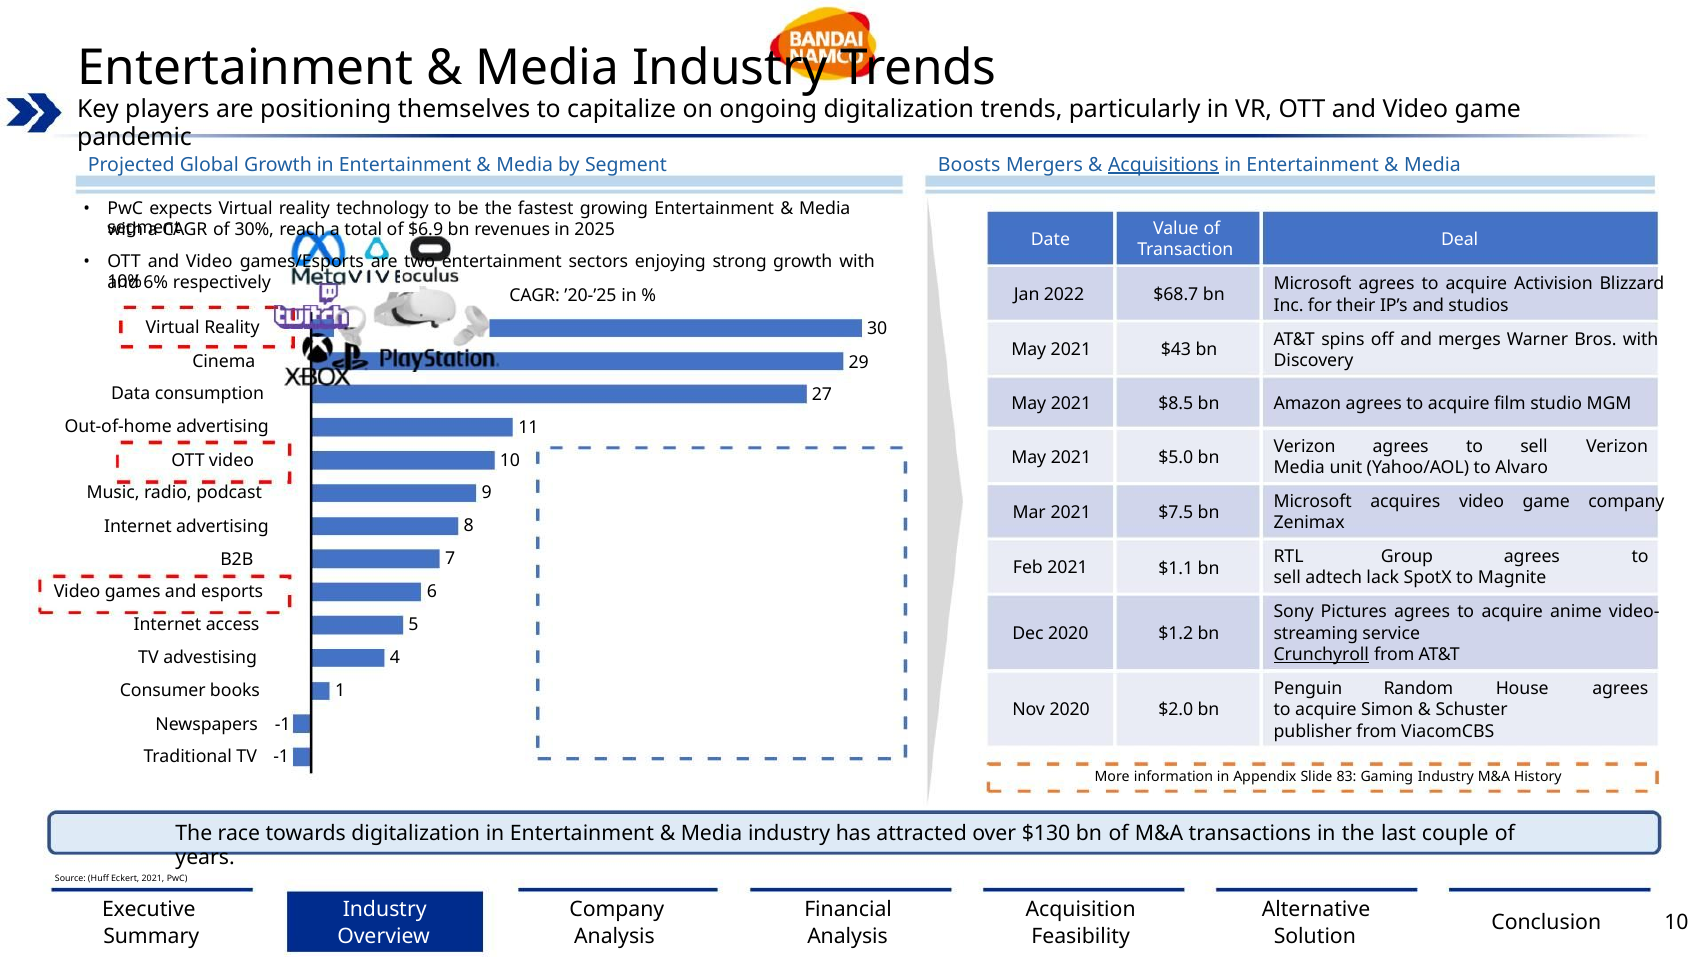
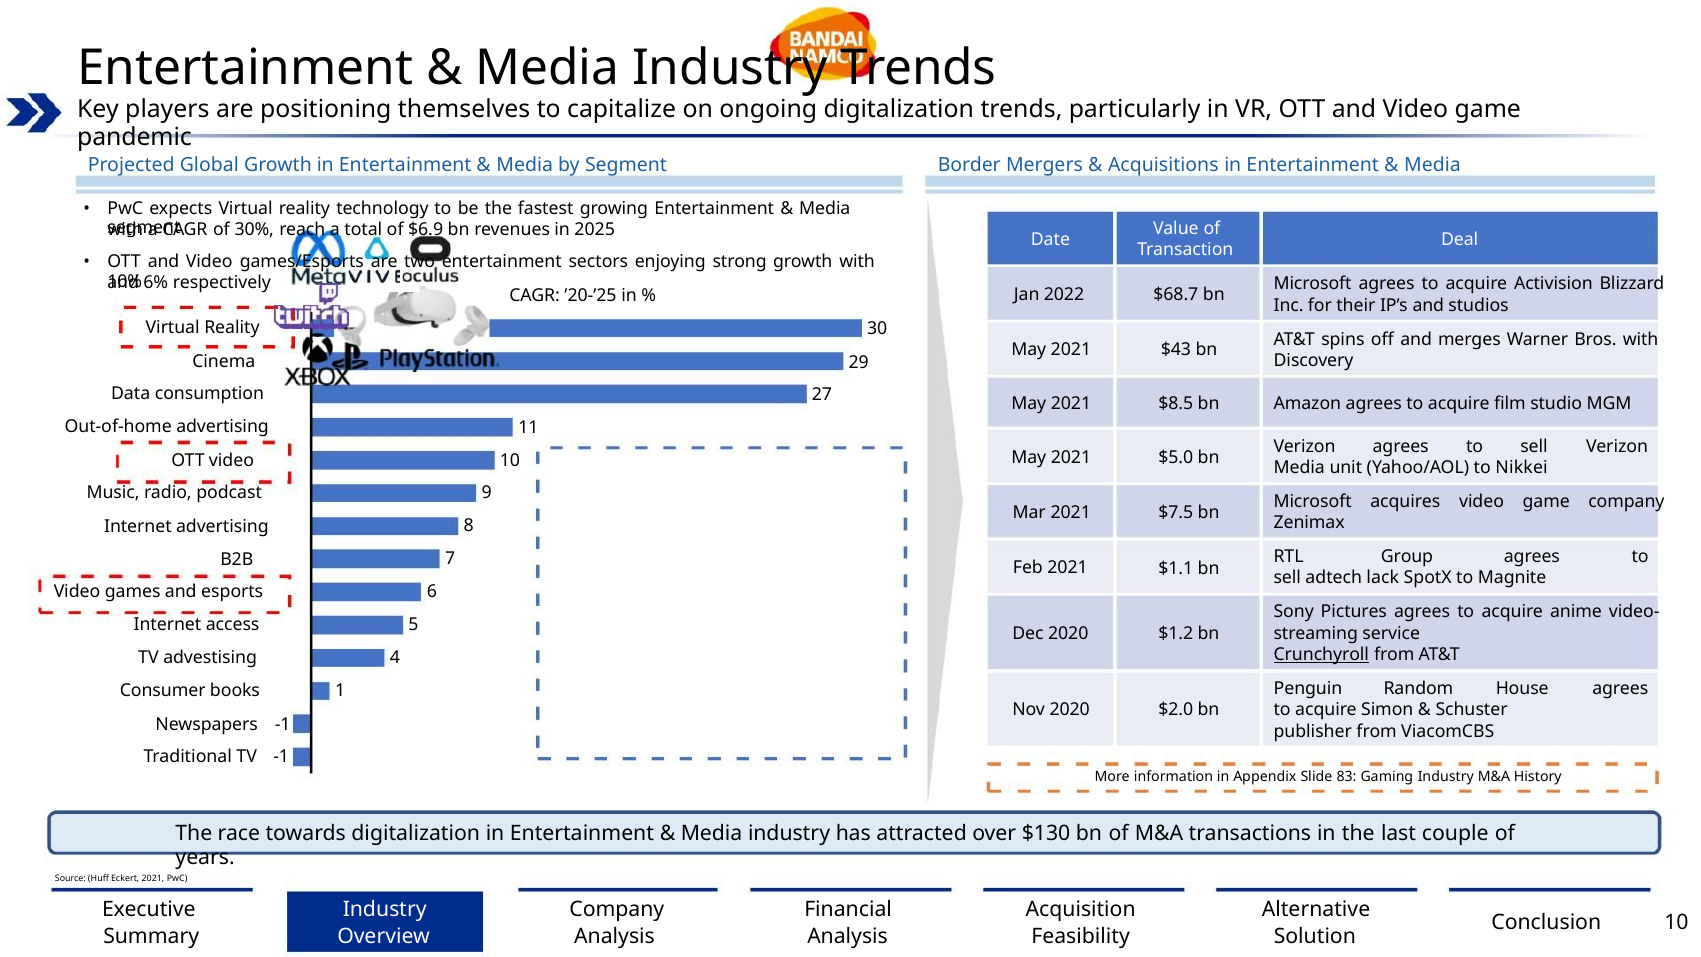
Boosts: Boosts -> Border
Acquisitions underline: present -> none
Alvaro: Alvaro -> Nikkei
